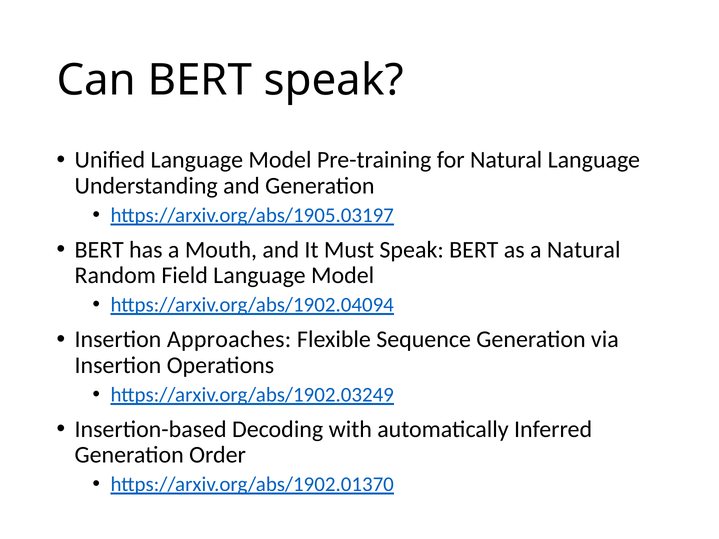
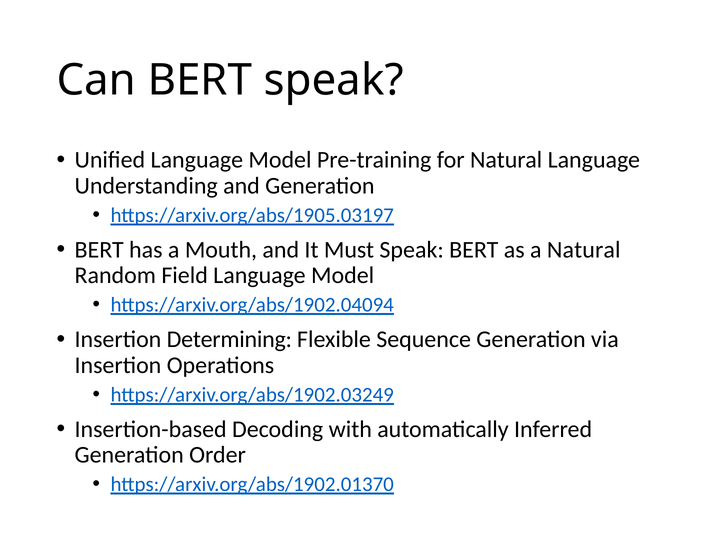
Approaches: Approaches -> Determining
